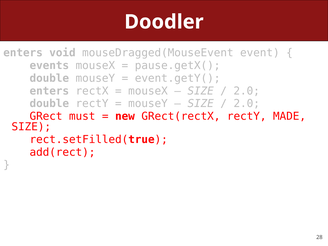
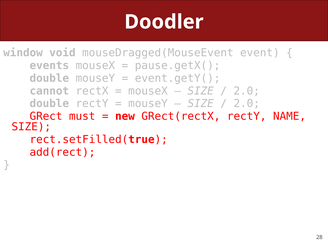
enters at (23, 53): enters -> window
enters at (49, 91): enters -> cannot
MADE: MADE -> NAME
